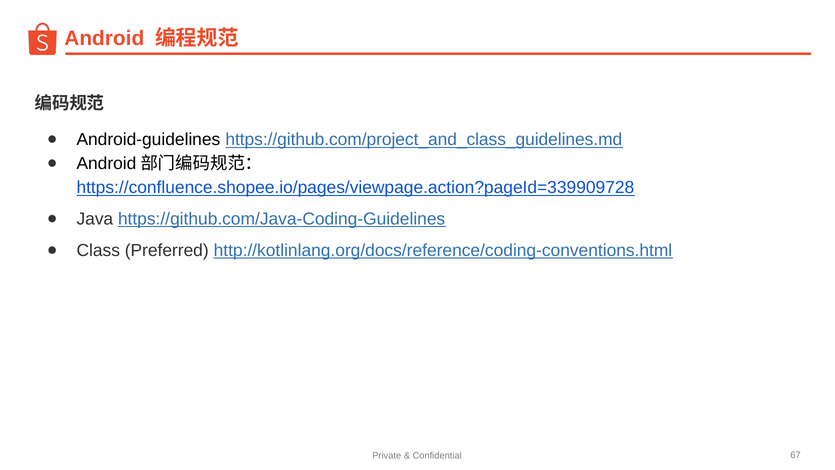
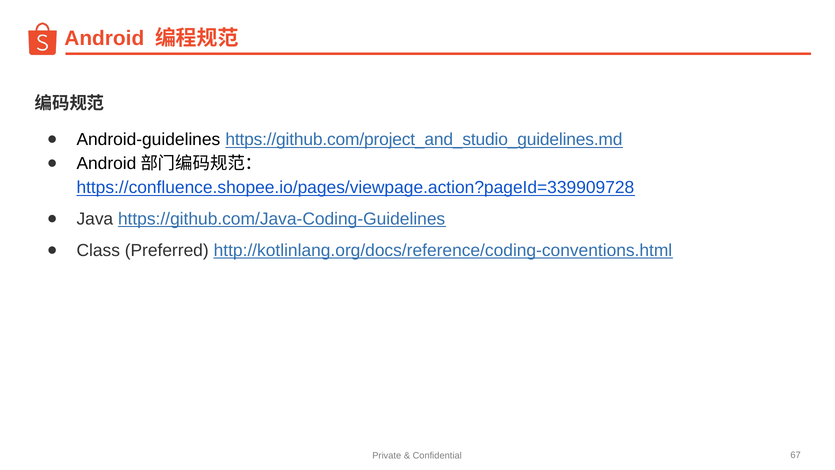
https://github.com/project_and_class_guidelines.md: https://github.com/project_and_class_guidelines.md -> https://github.com/project_and_studio_guidelines.md
